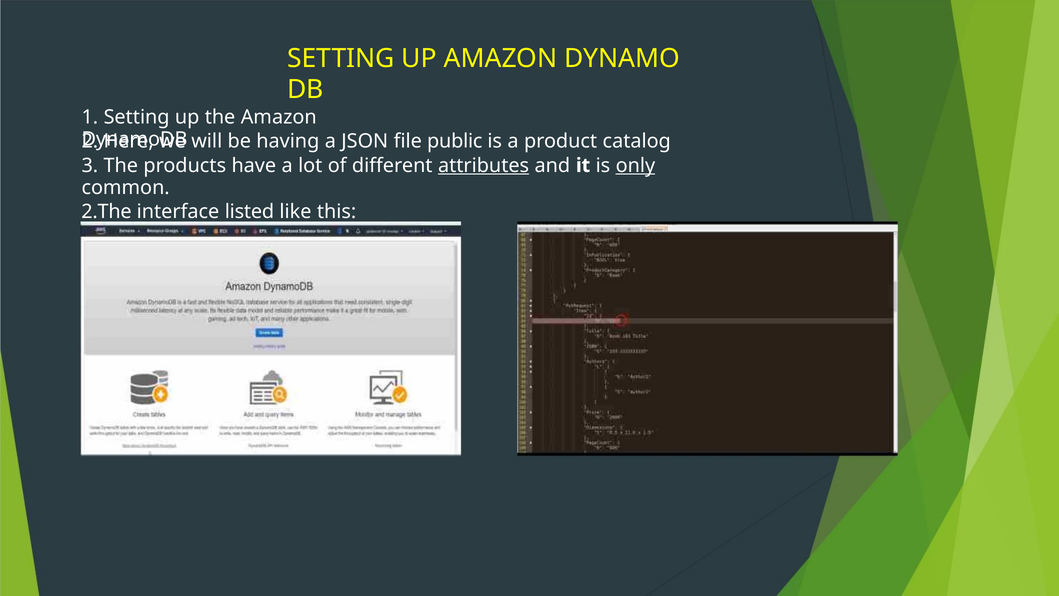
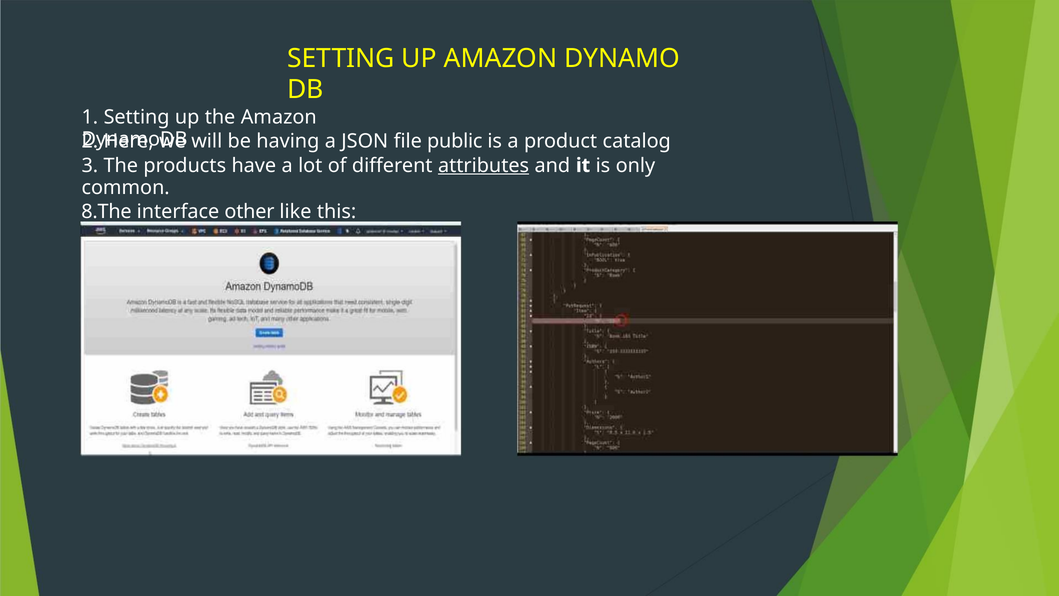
only underline: present -> none
2.The: 2.The -> 8.The
listed: listed -> other
